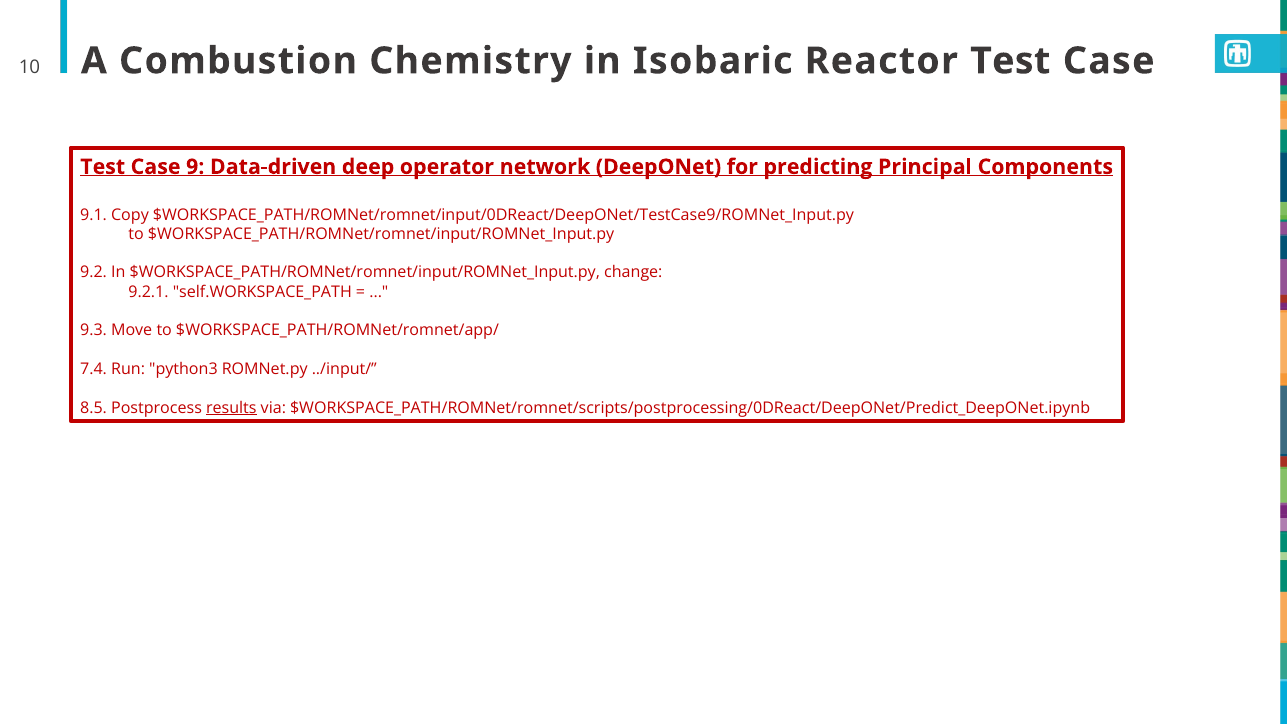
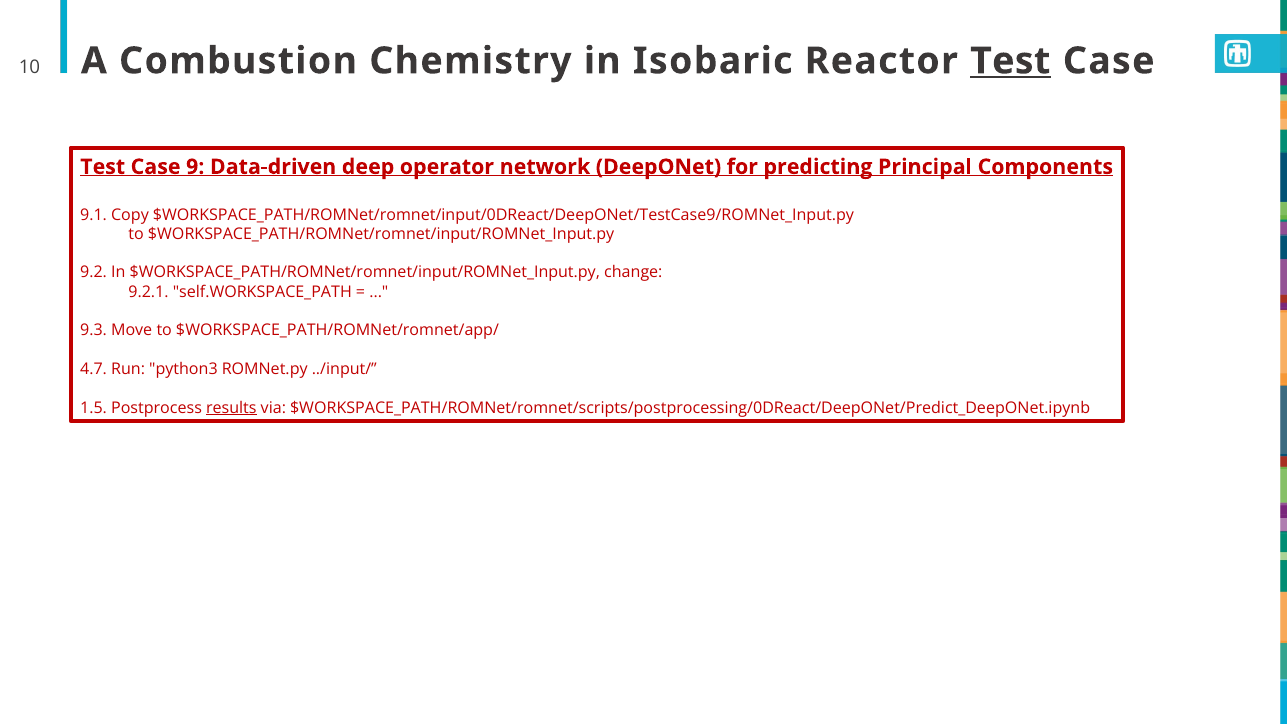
Test at (1010, 61) underline: none -> present
7.4: 7.4 -> 4.7
8.5: 8.5 -> 1.5
